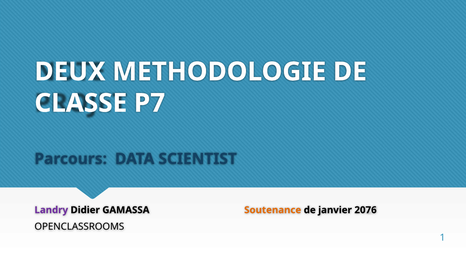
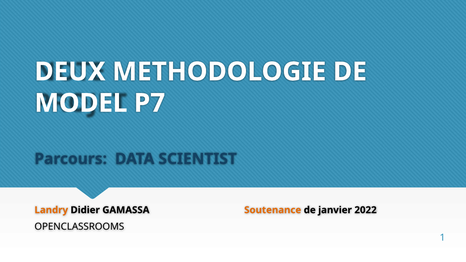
CLASSE: CLASSE -> MODEL
Landry colour: purple -> orange
2076: 2076 -> 2022
